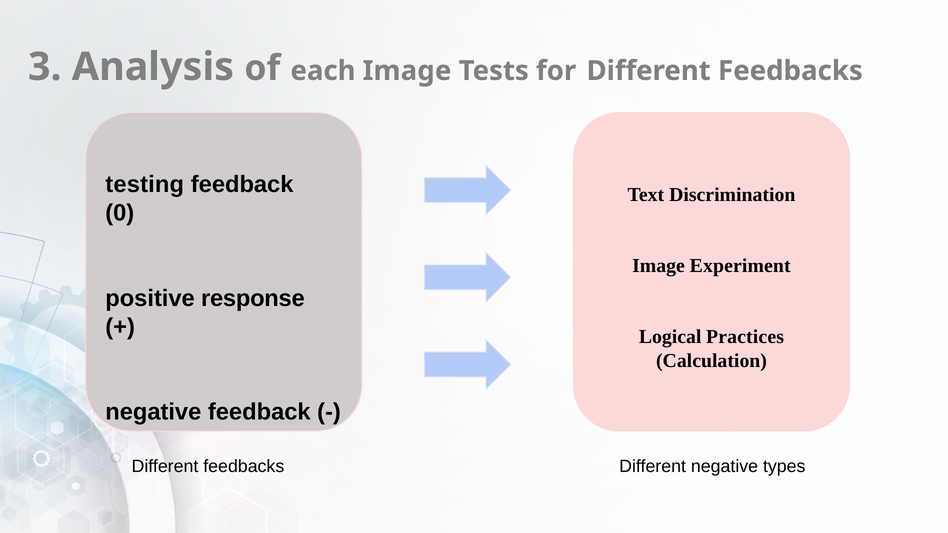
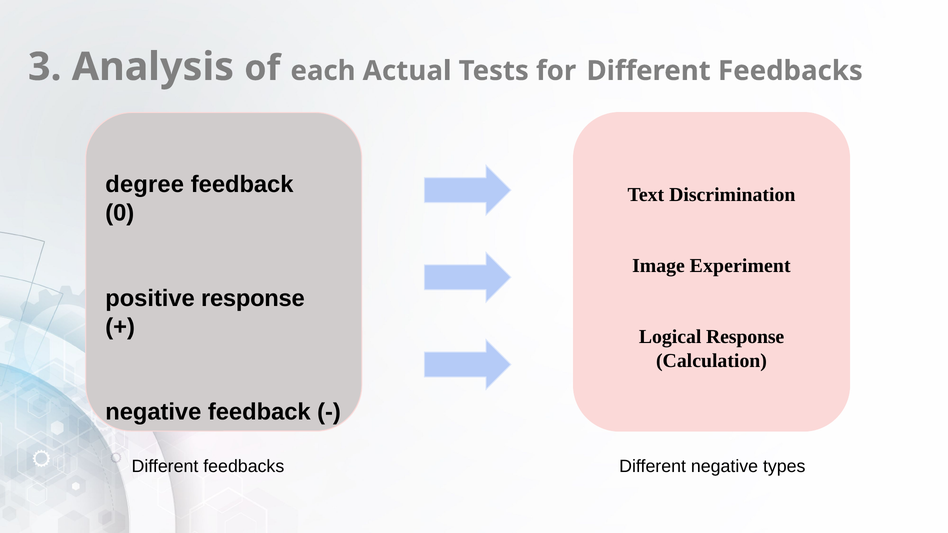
each Image: Image -> Actual
testing: testing -> degree
Logical Practices: Practices -> Response
